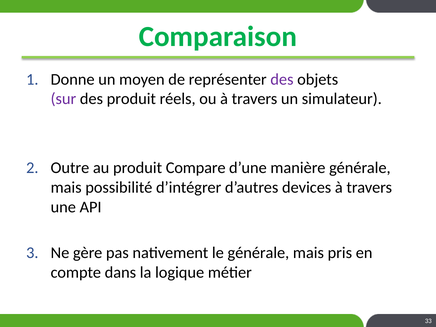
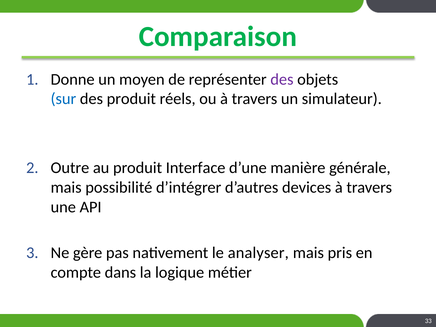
sur colour: purple -> blue
Compare: Compare -> Interface
le générale: générale -> analyser
